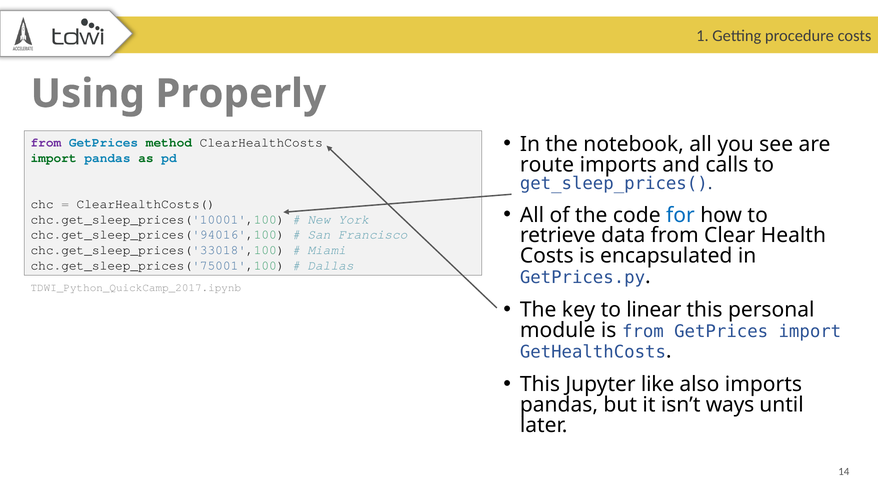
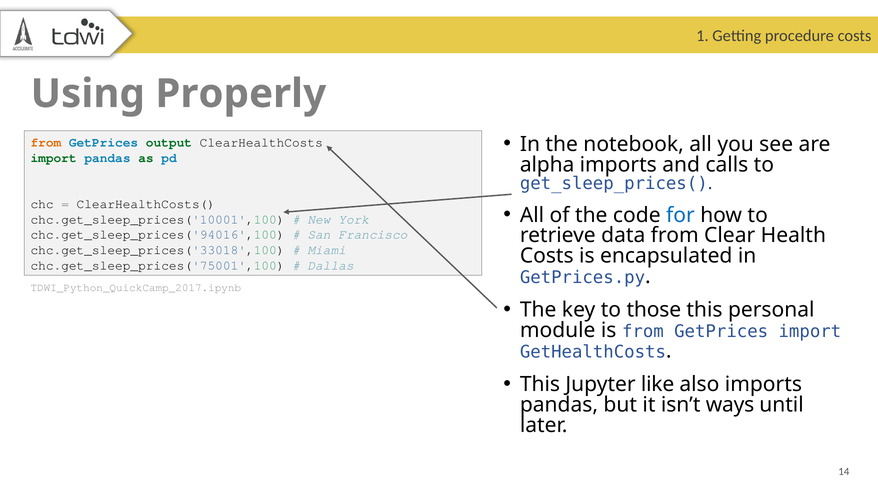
from at (46, 142) colour: purple -> orange
method: method -> output
route: route -> alpha
linear: linear -> those
